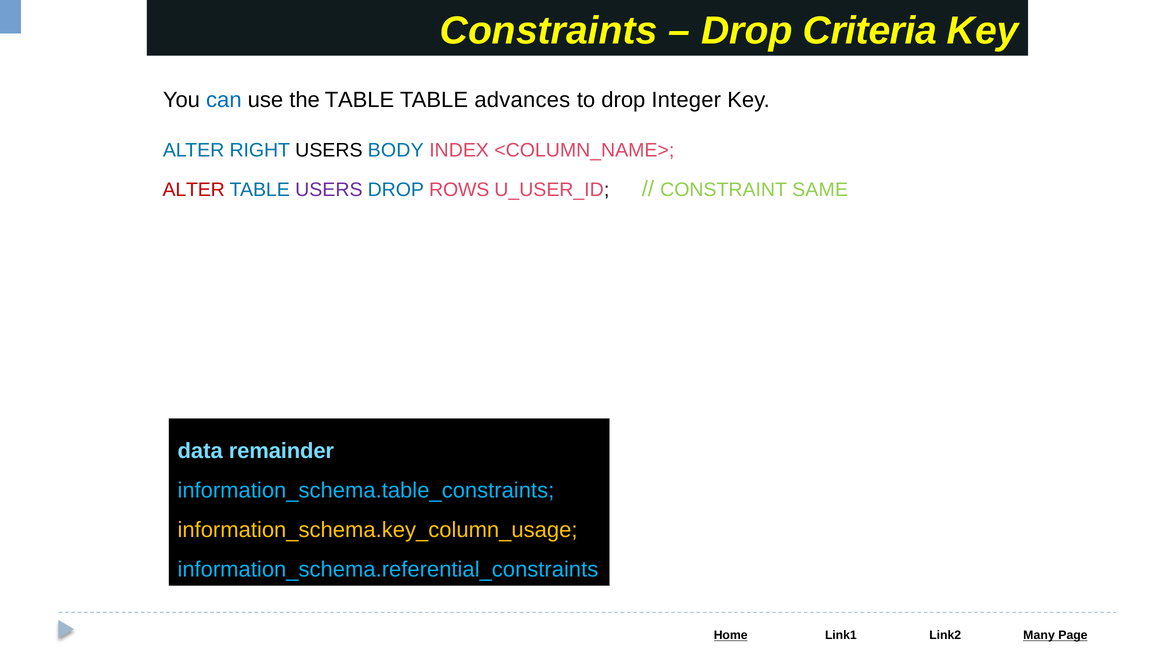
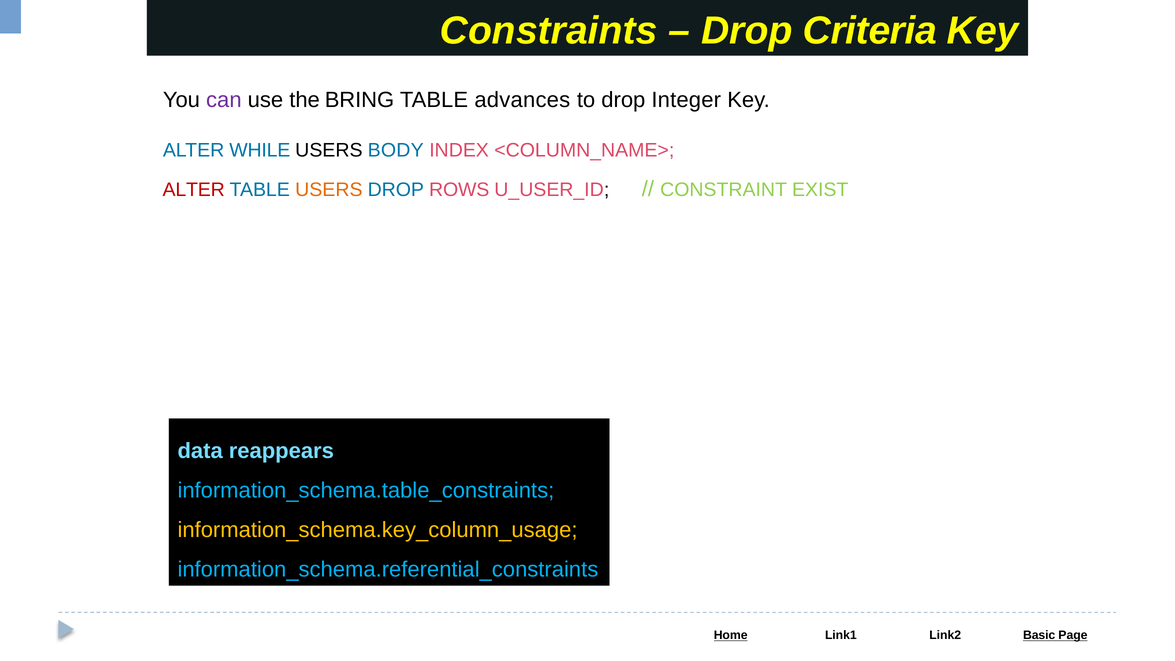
can colour: blue -> purple
the TABLE: TABLE -> BRING
RIGHT: RIGHT -> WHILE
USERS at (329, 190) colour: purple -> orange
SAME: SAME -> EXIST
remainder: remainder -> reappears
Many: Many -> Basic
